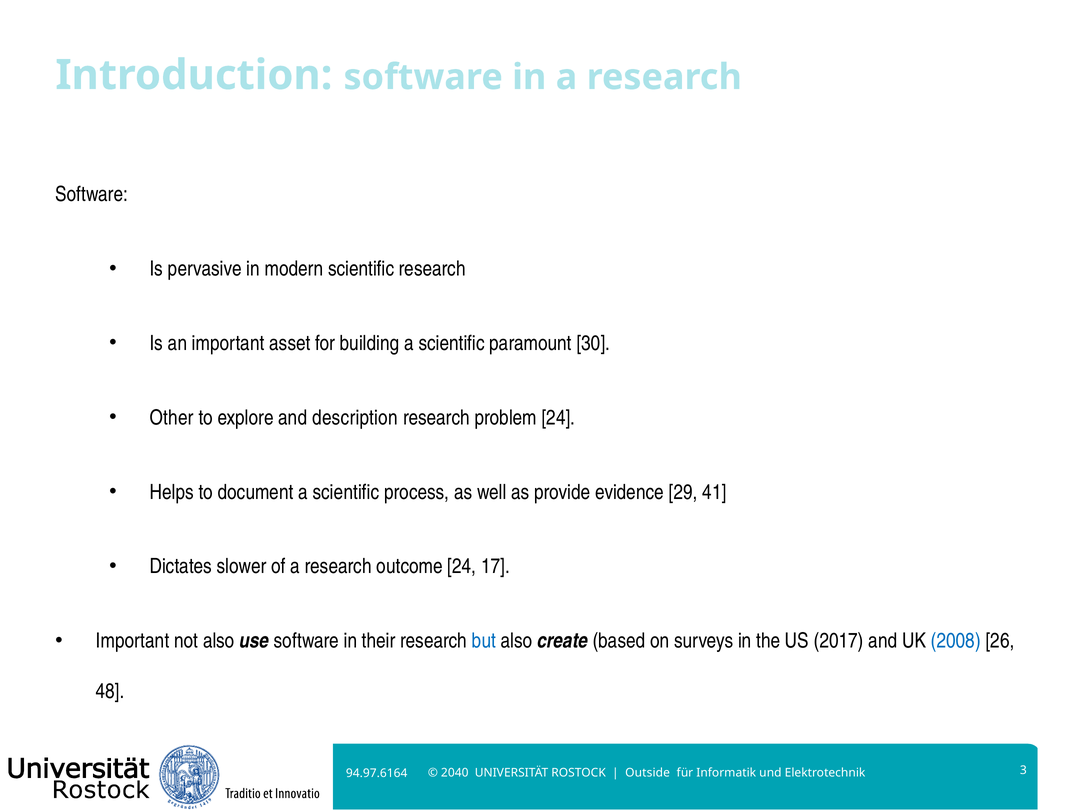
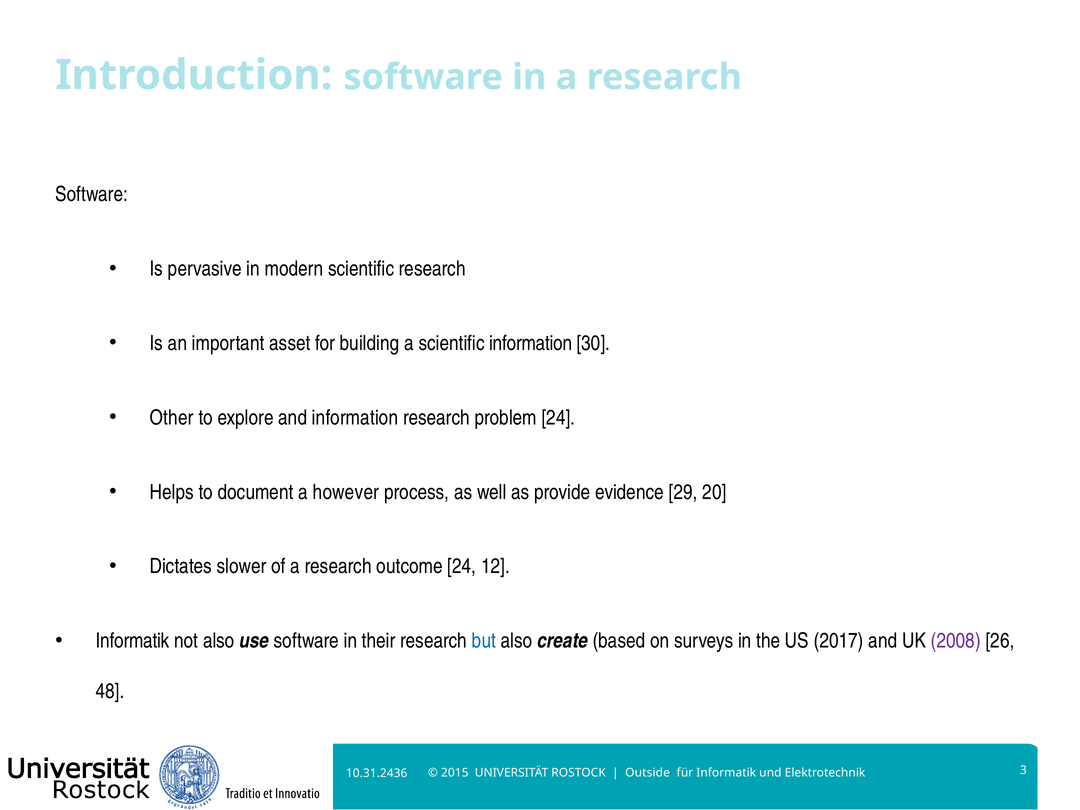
scientific paramount: paramount -> information
and description: description -> information
document a scientific: scientific -> however
41: 41 -> 20
17: 17 -> 12
Important at (133, 641): Important -> Informatik
2008 colour: blue -> purple
94.97.6164: 94.97.6164 -> 10.31.2436
2040: 2040 -> 2015
